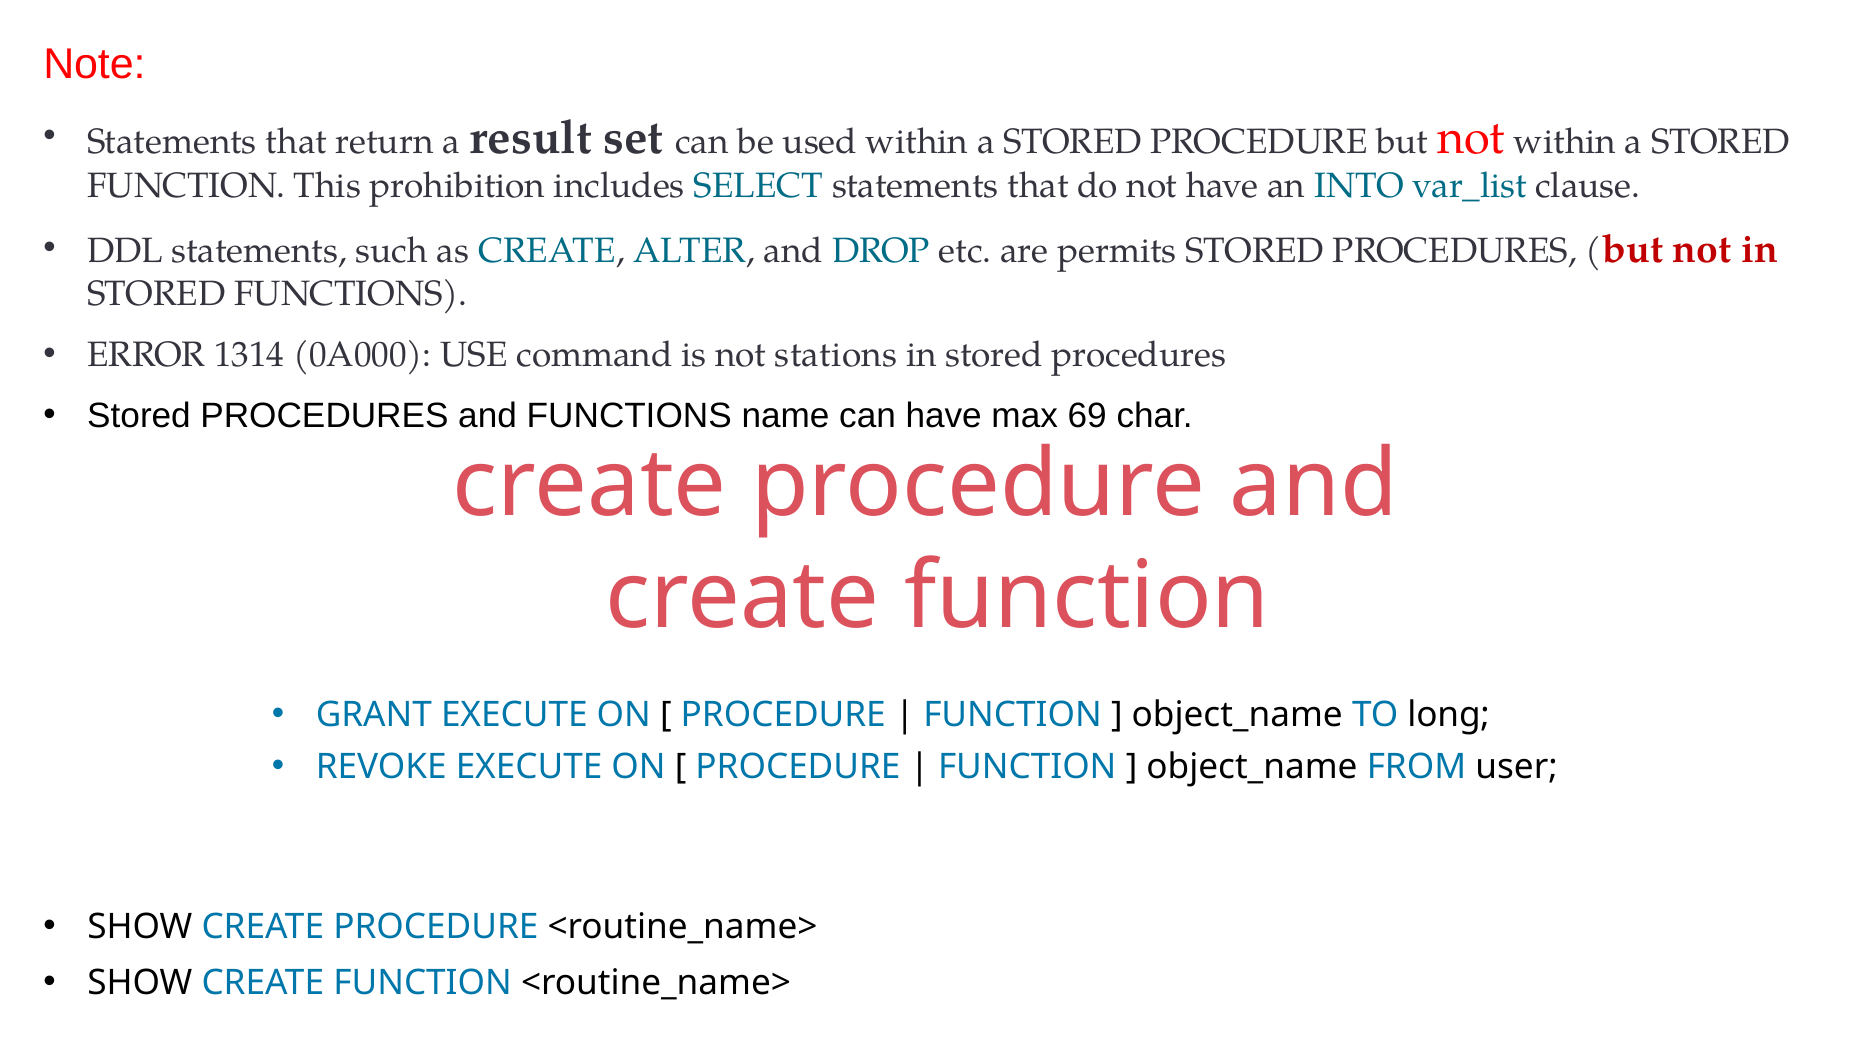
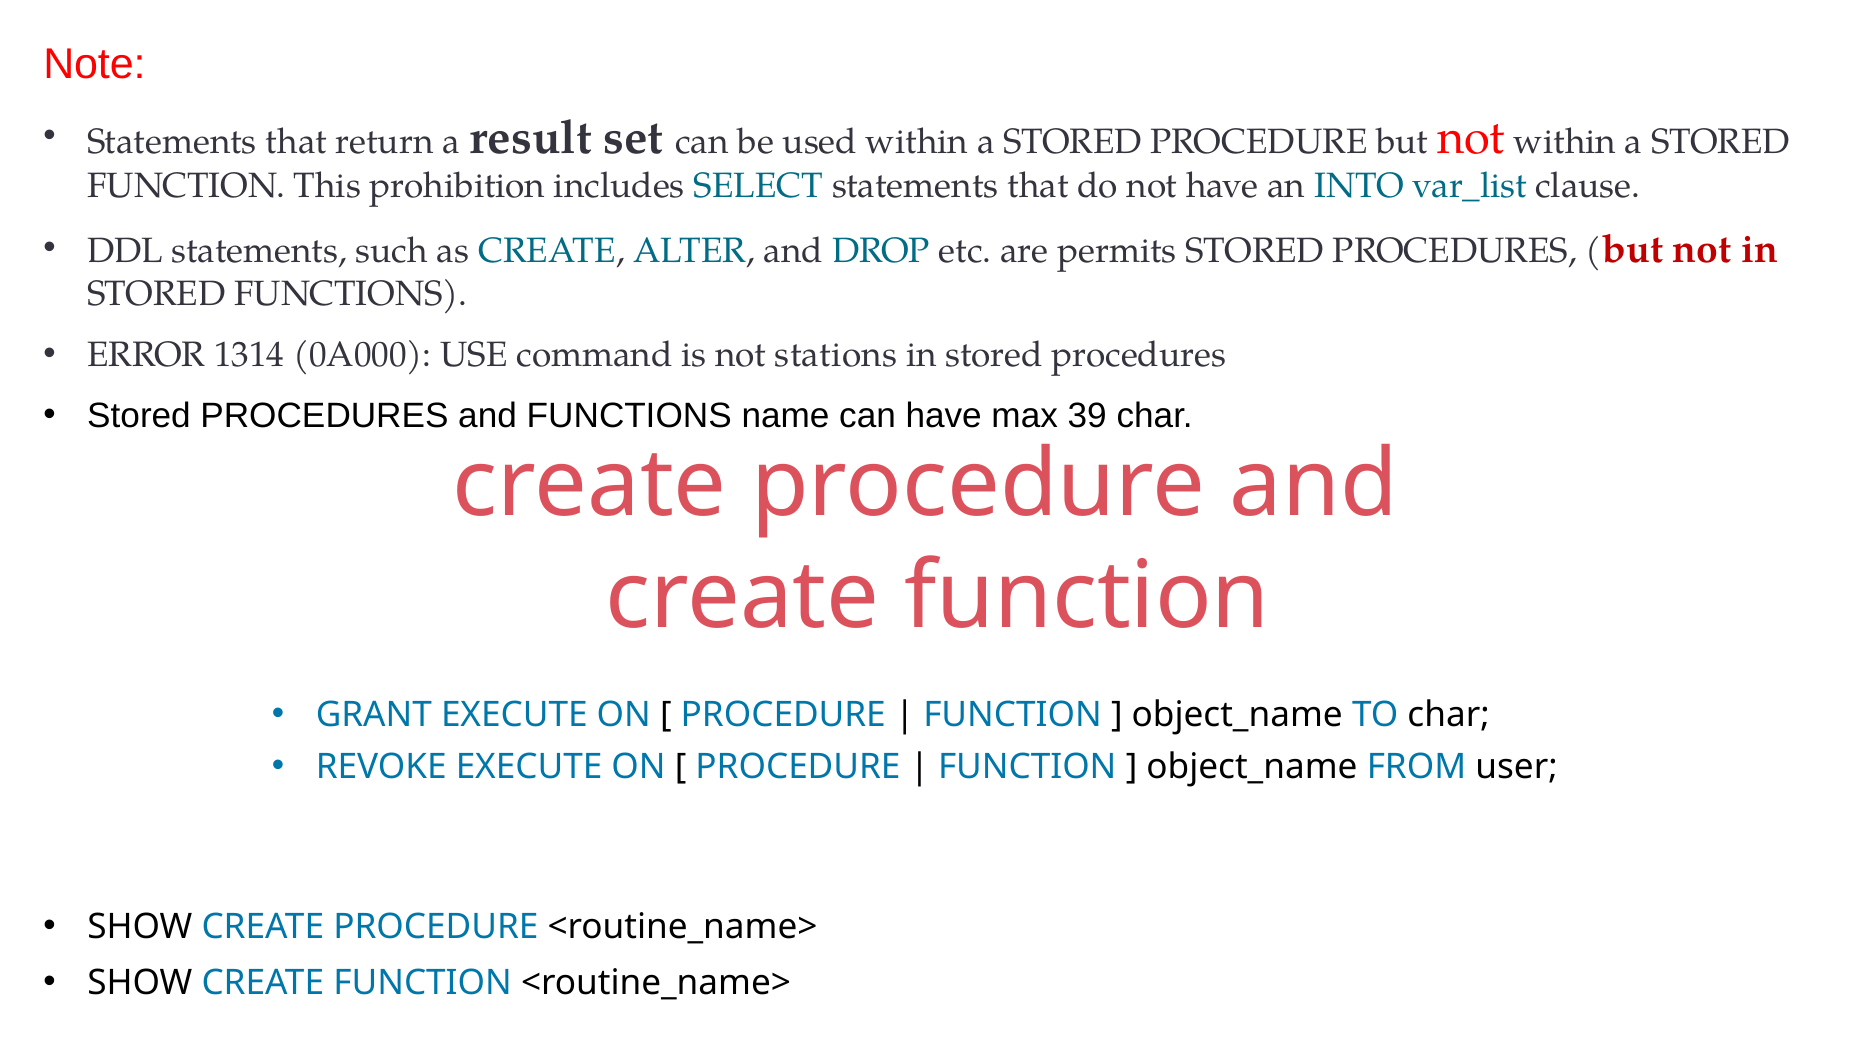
69: 69 -> 39
TO long: long -> char
